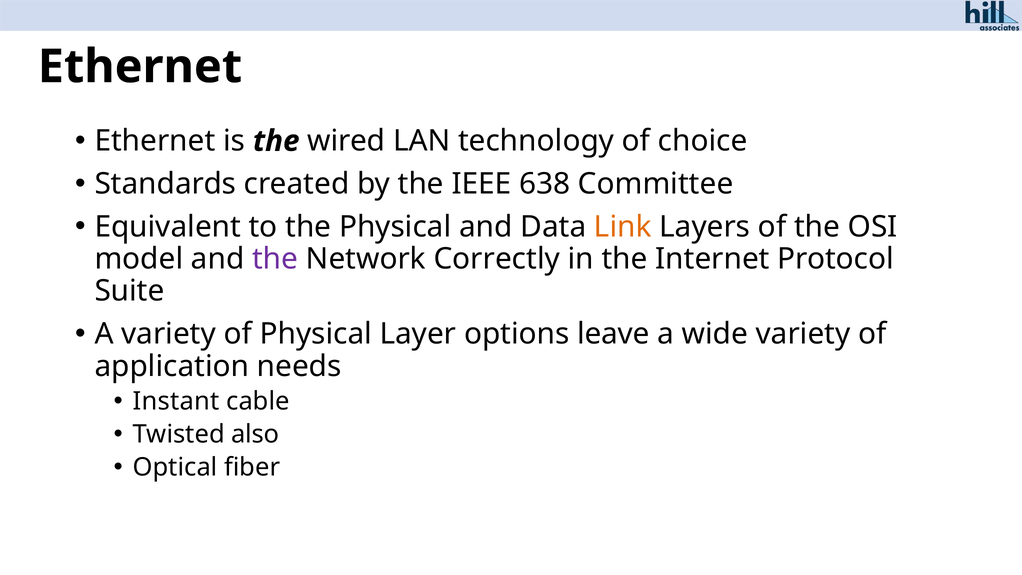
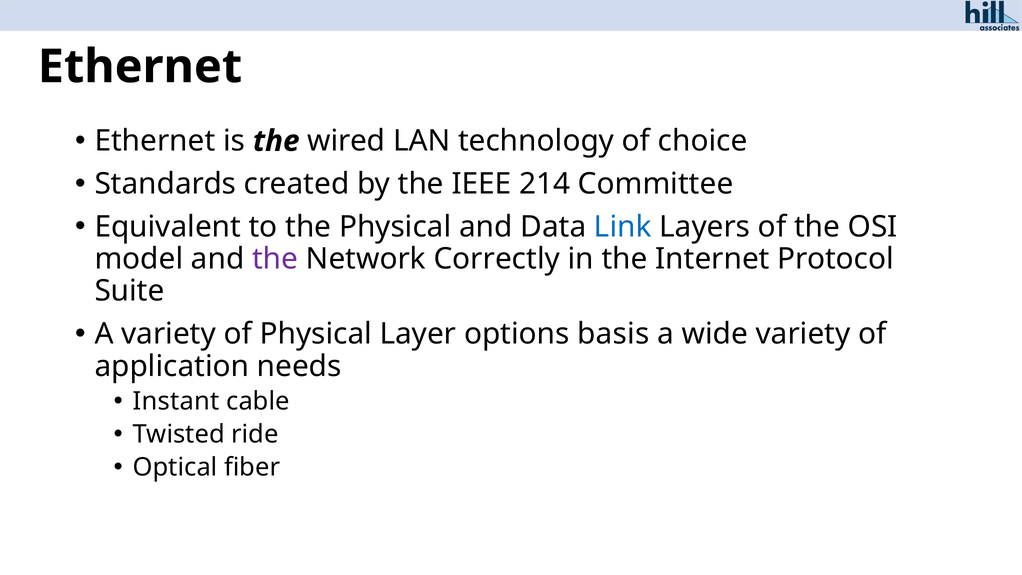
638: 638 -> 214
Link colour: orange -> blue
leave: leave -> basis
also: also -> ride
